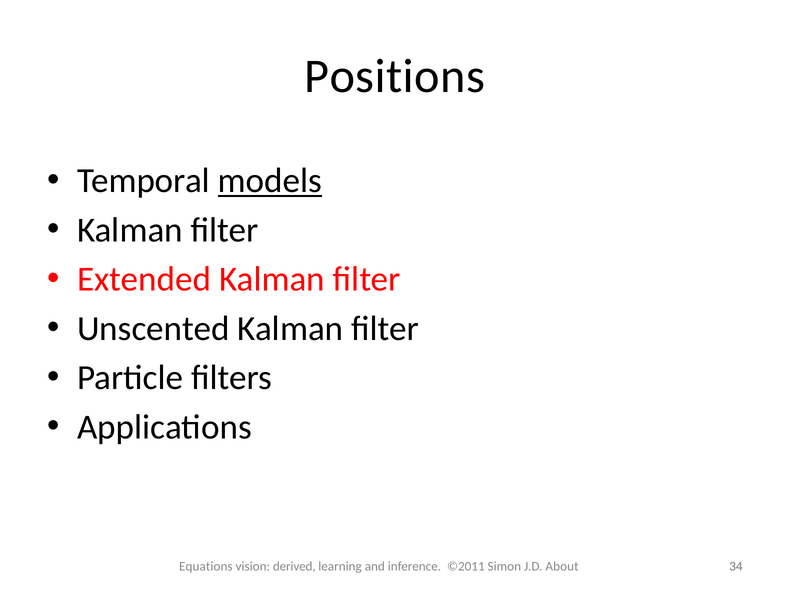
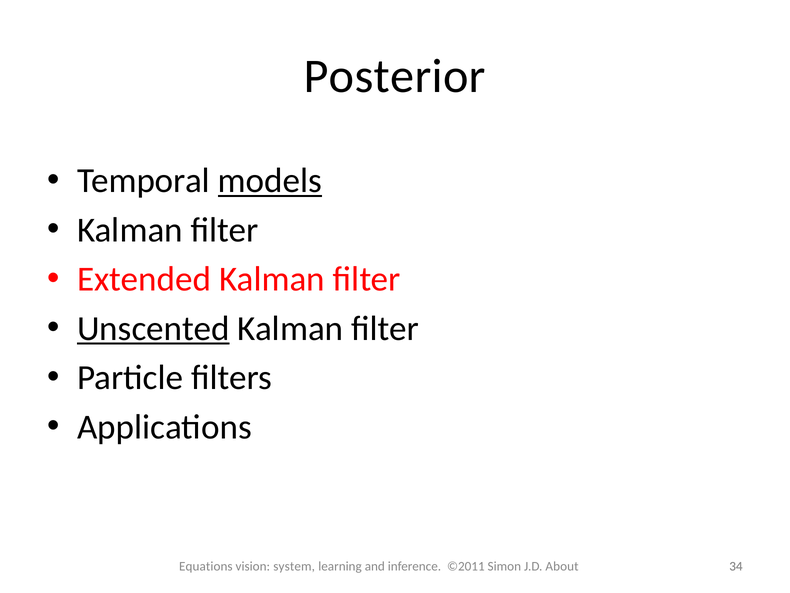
Positions: Positions -> Posterior
Unscented underline: none -> present
derived: derived -> system
